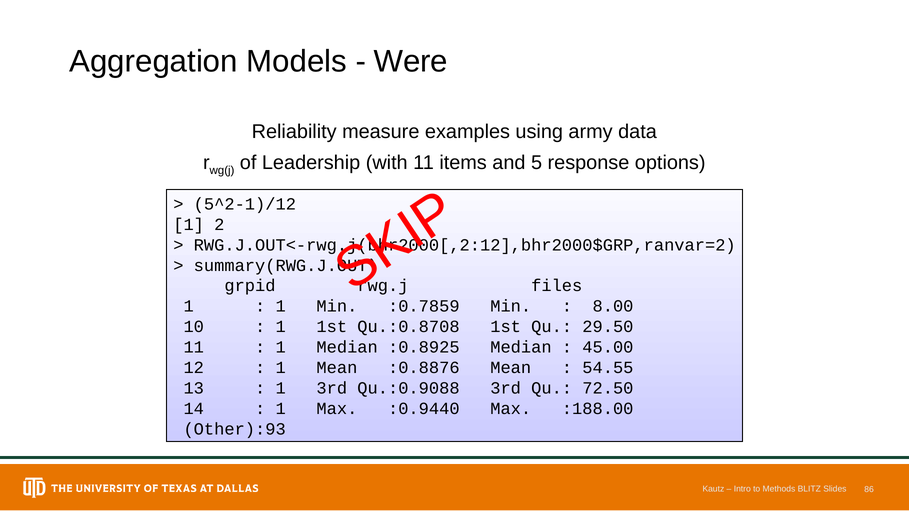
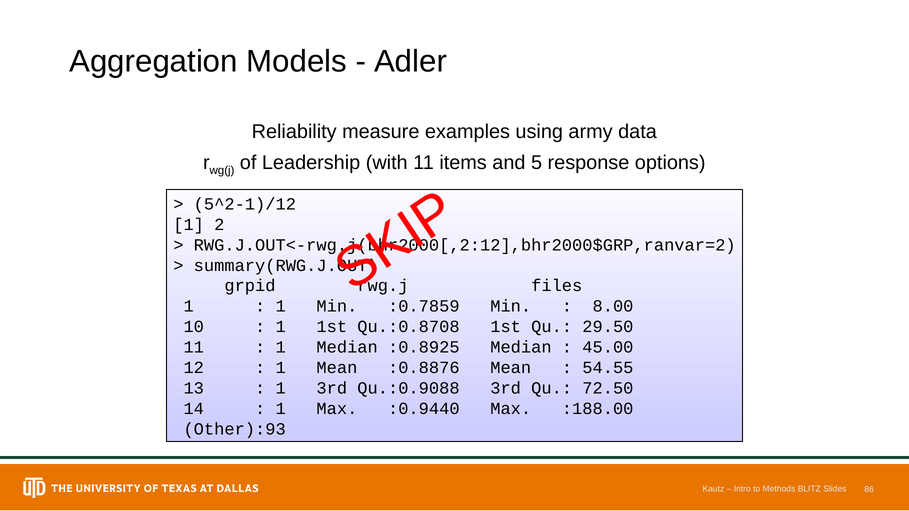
Were: Were -> Adler
